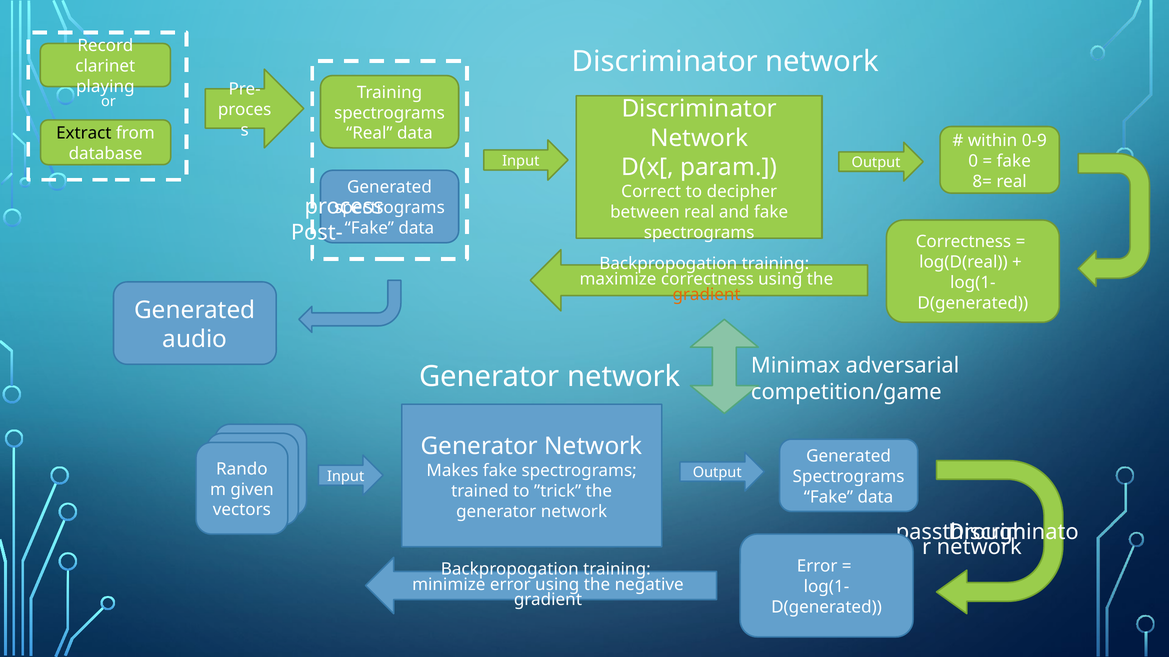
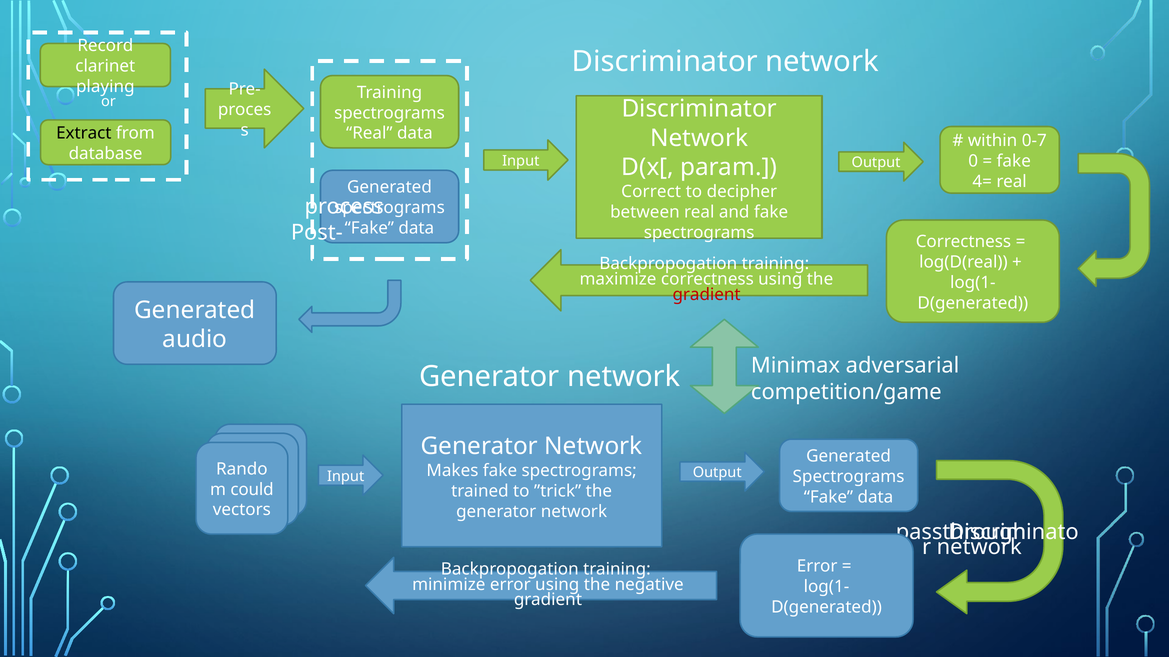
0-9: 0-9 -> 0-7
8=: 8= -> 4=
gradient at (707, 295) colour: orange -> red
given: given -> could
